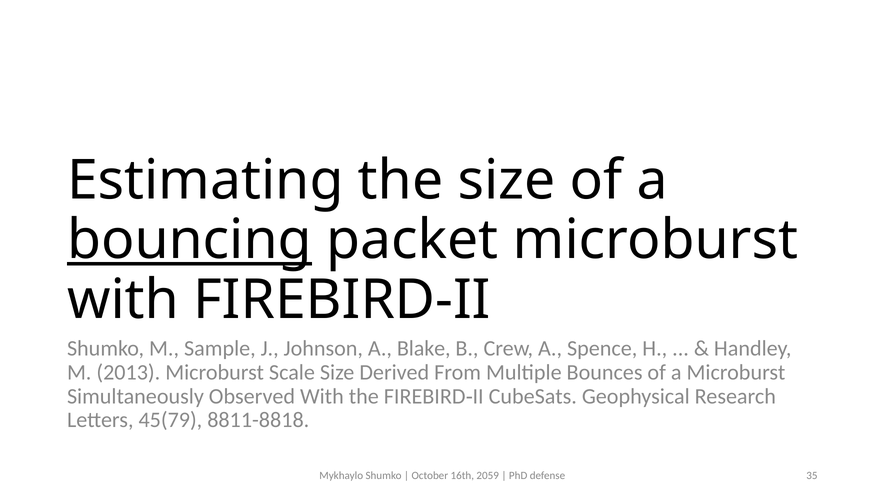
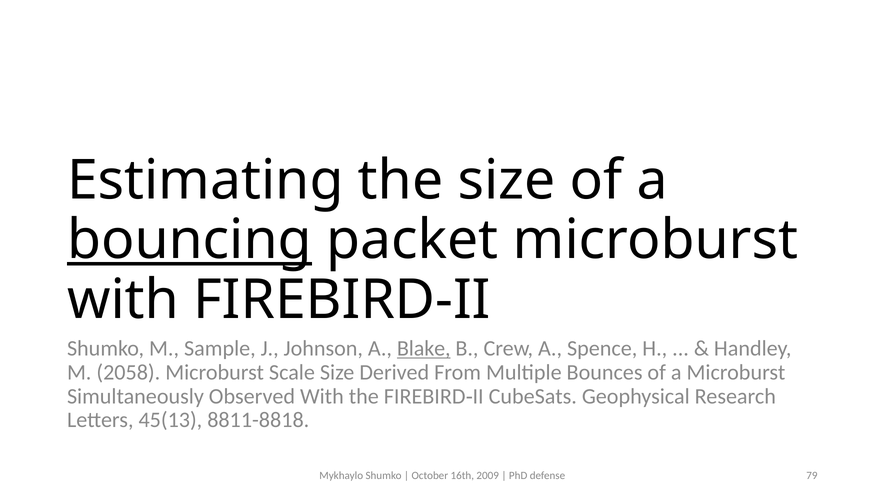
Blake underline: none -> present
2013: 2013 -> 2058
45(79: 45(79 -> 45(13
2059: 2059 -> 2009
35: 35 -> 79
